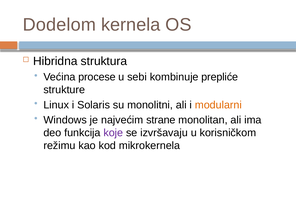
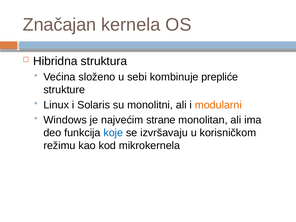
Dodelom: Dodelom -> Značajan
procese: procese -> složeno
koje colour: purple -> blue
